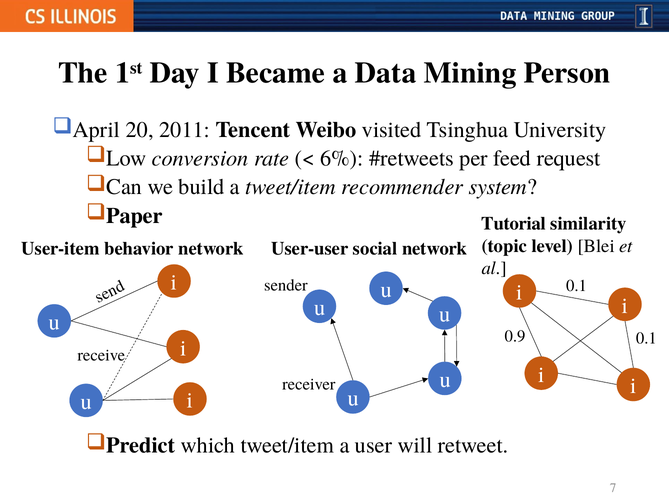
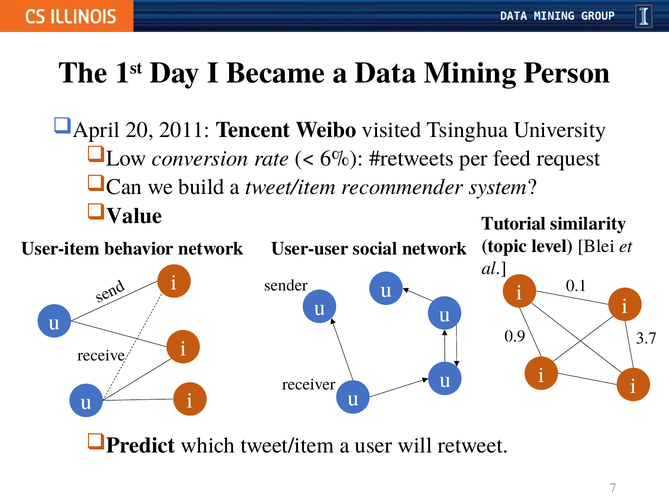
Paper: Paper -> Value
0.1 at (646, 338): 0.1 -> 3.7
